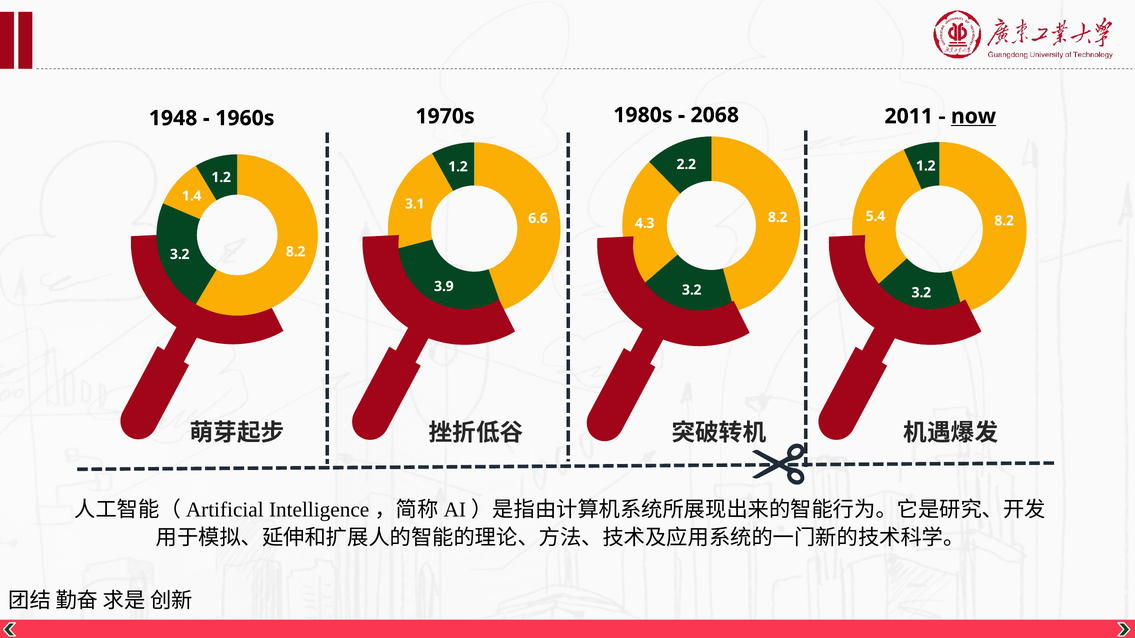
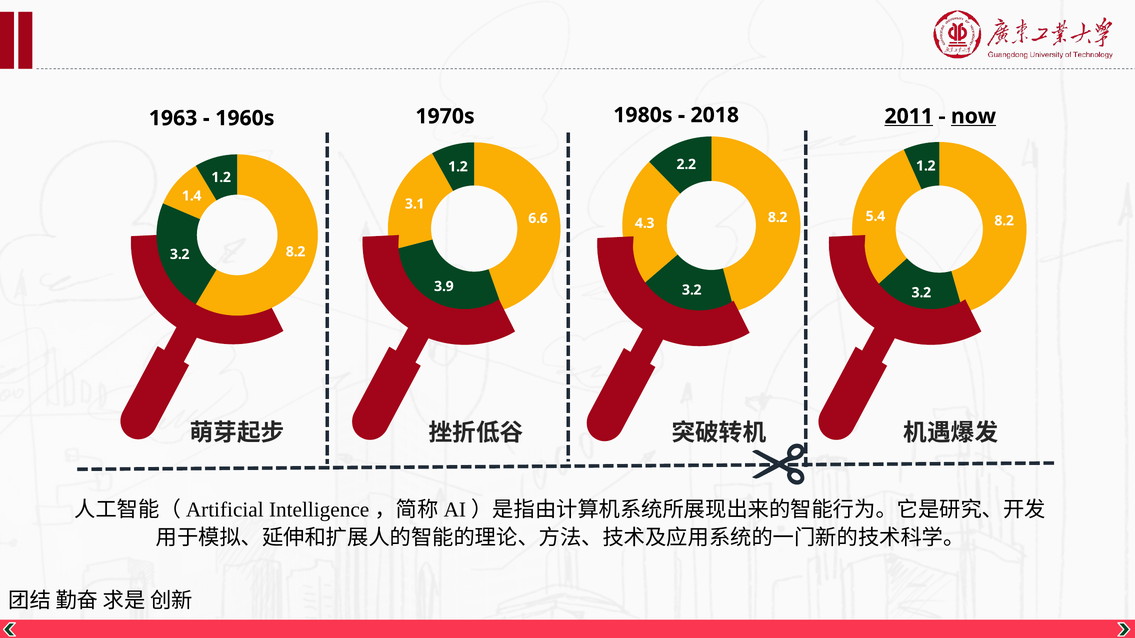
2068: 2068 -> 2018
1948: 1948 -> 1963
2011 underline: none -> present
